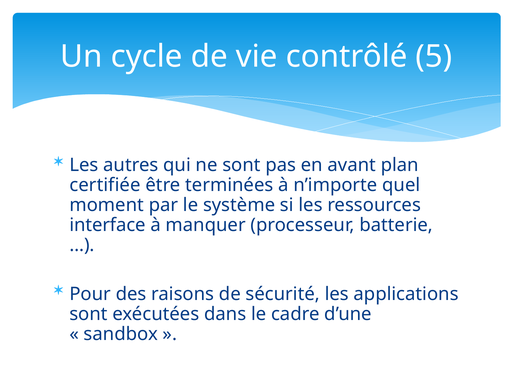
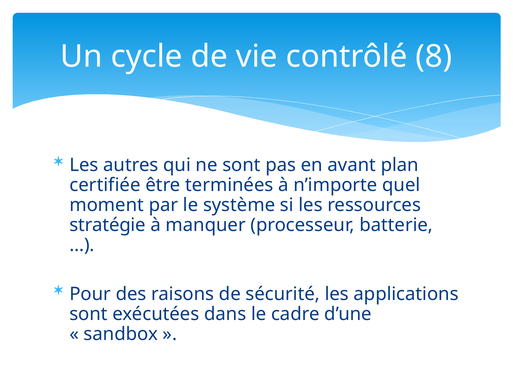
5: 5 -> 8
interface: interface -> stratégie
